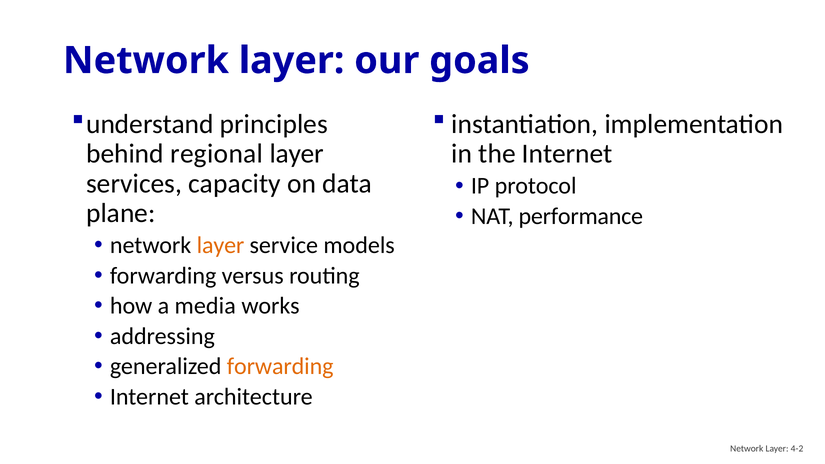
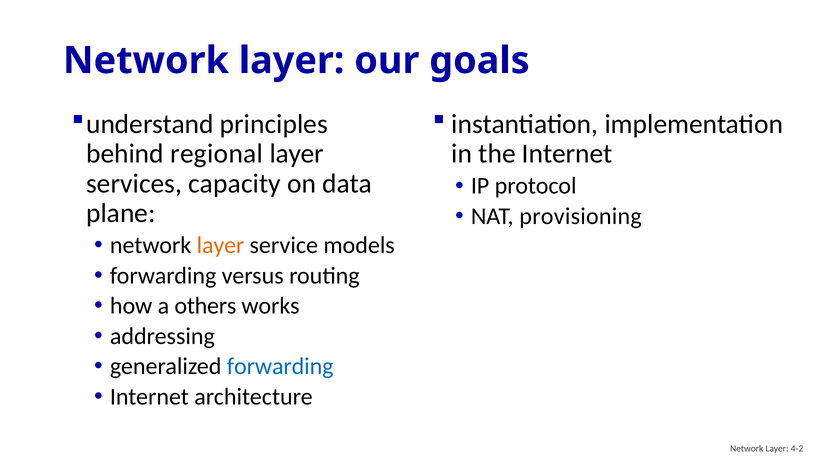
performance: performance -> provisioning
media: media -> others
forwarding at (280, 366) colour: orange -> blue
